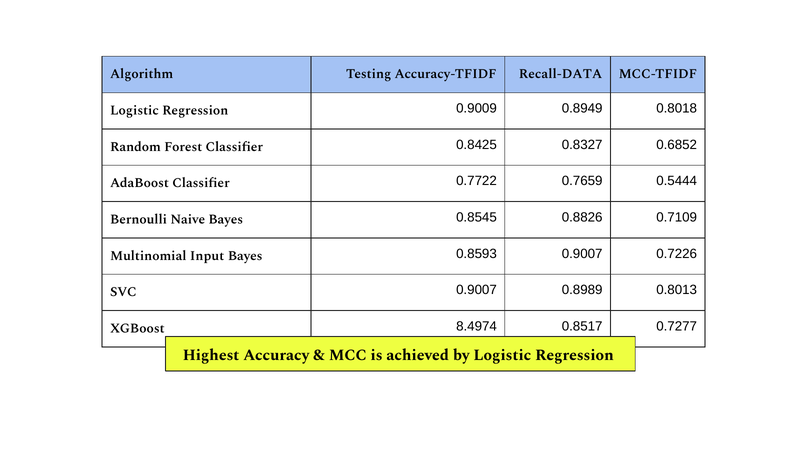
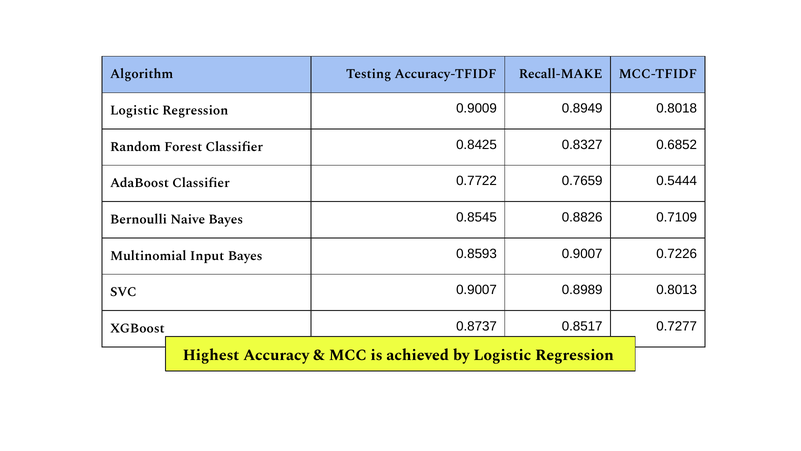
Recall-DATA: Recall-DATA -> Recall-MAKE
8.4974: 8.4974 -> 0.8737
